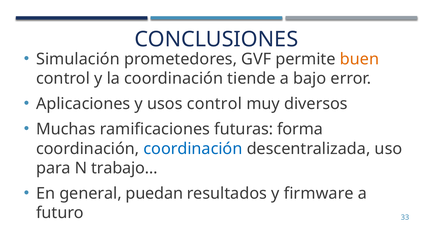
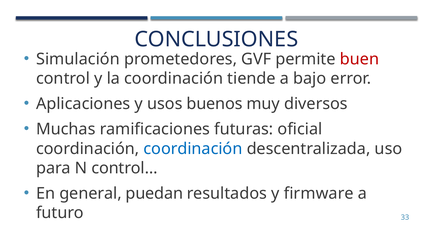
buen colour: orange -> red
usos control: control -> buenos
forma: forma -> oficial
trabajo…: trabajo… -> control…
